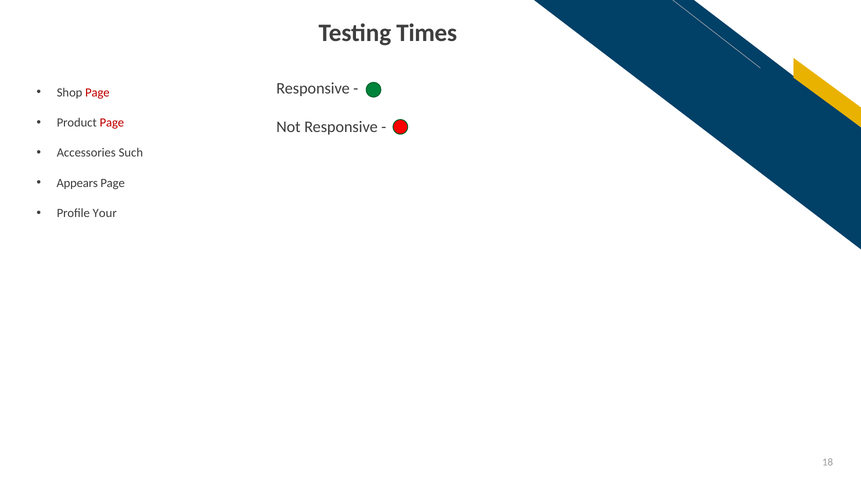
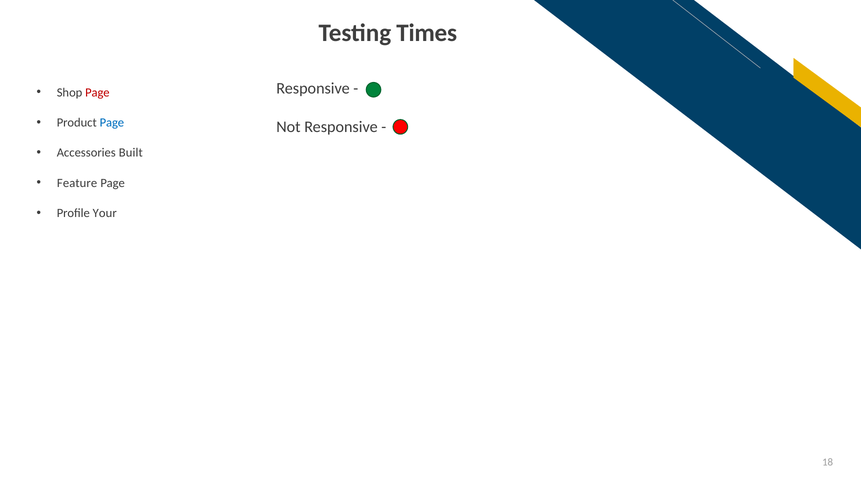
Page at (112, 123) colour: red -> blue
Such: Such -> Built
Appears: Appears -> Feature
